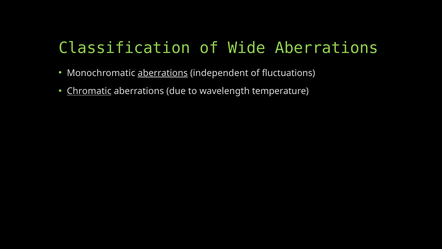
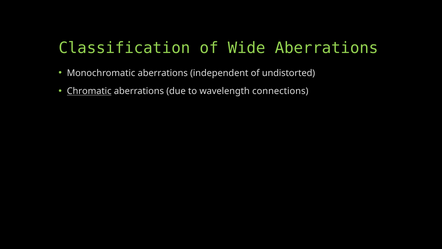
aberrations at (163, 73) underline: present -> none
fluctuations: fluctuations -> undistorted
temperature: temperature -> connections
